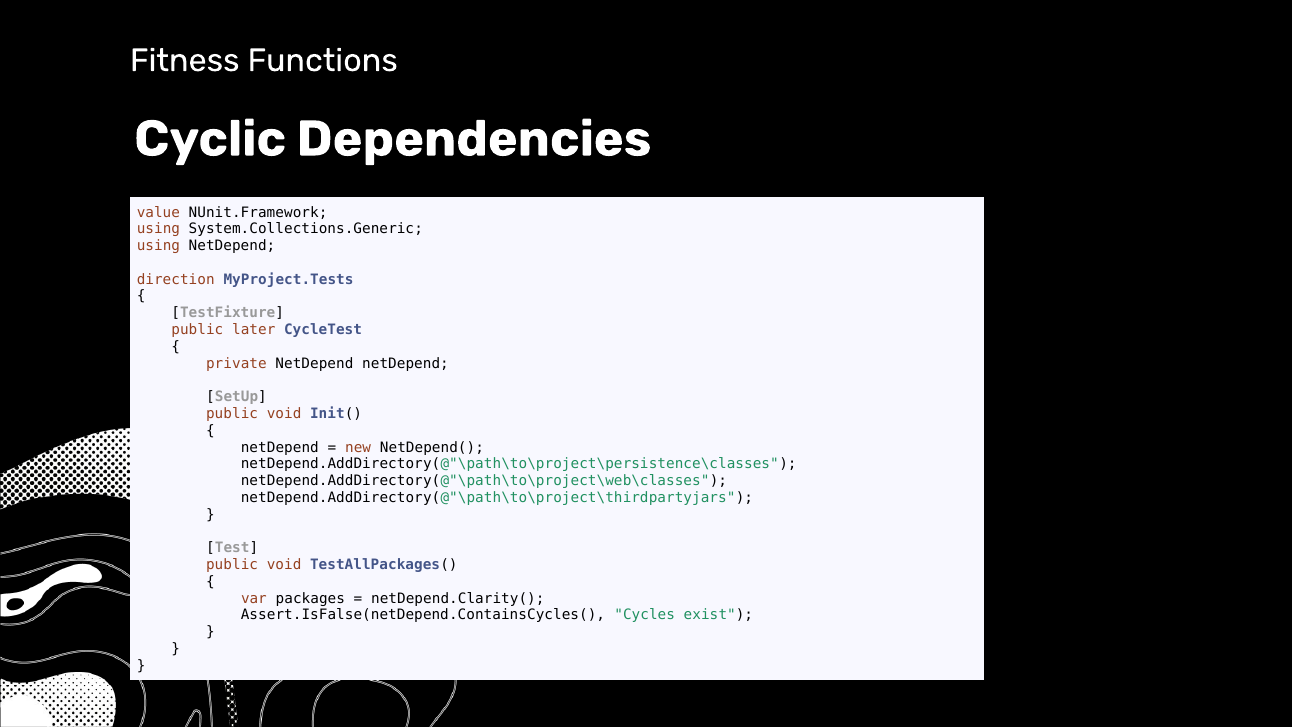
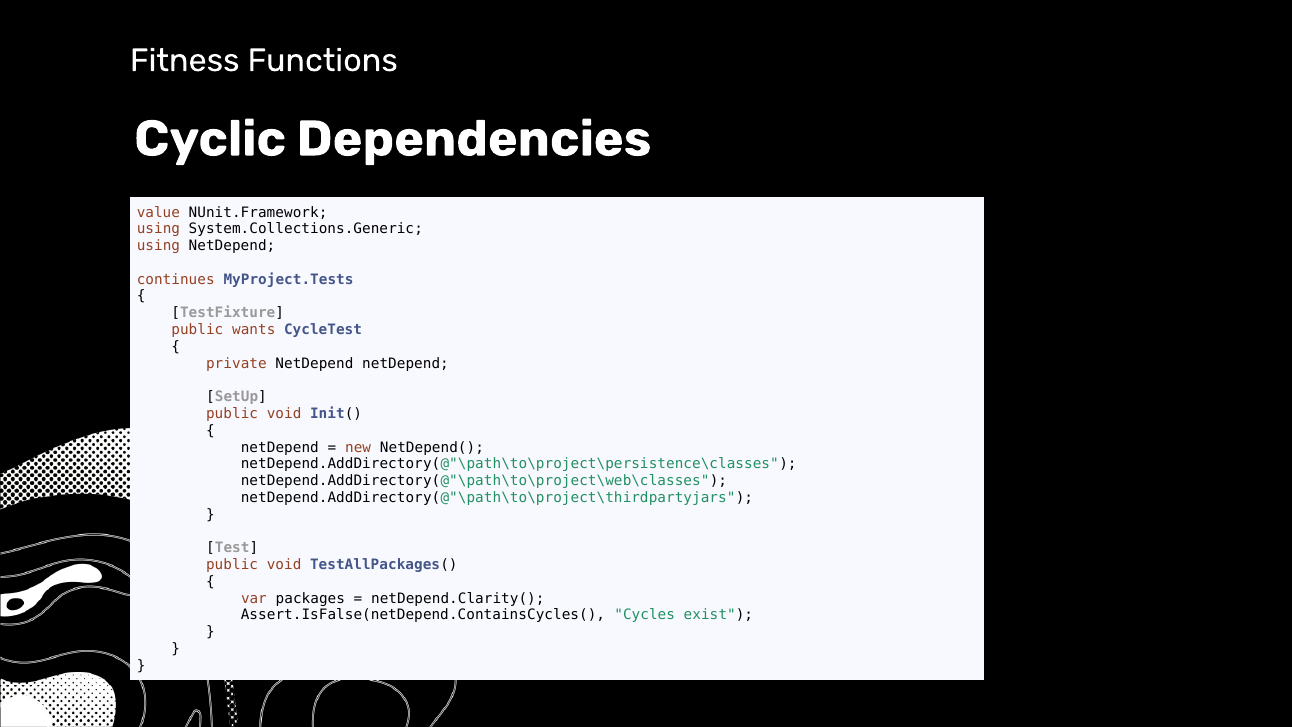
direction: direction -> continues
later: later -> wants
